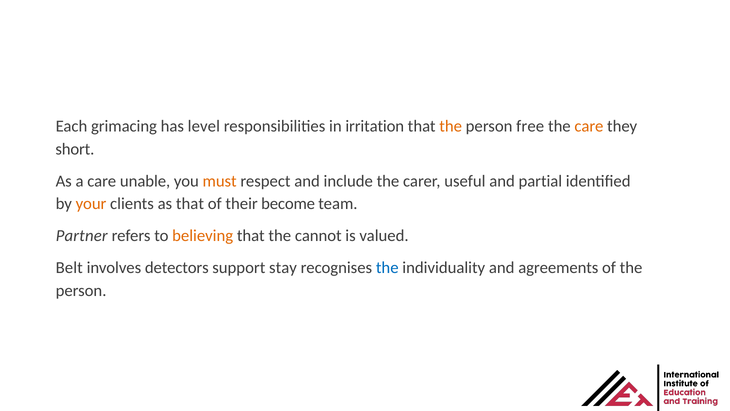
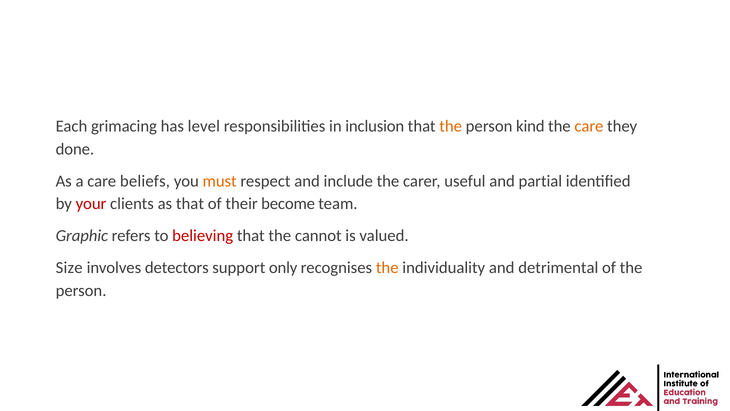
irritation: irritation -> inclusion
free: free -> kind
short: short -> done
unable: unable -> beliefs
your colour: orange -> red
Partner: Partner -> Graphic
believing colour: orange -> red
Belt: Belt -> Size
stay: stay -> only
the at (387, 268) colour: blue -> orange
agreements: agreements -> detrimental
